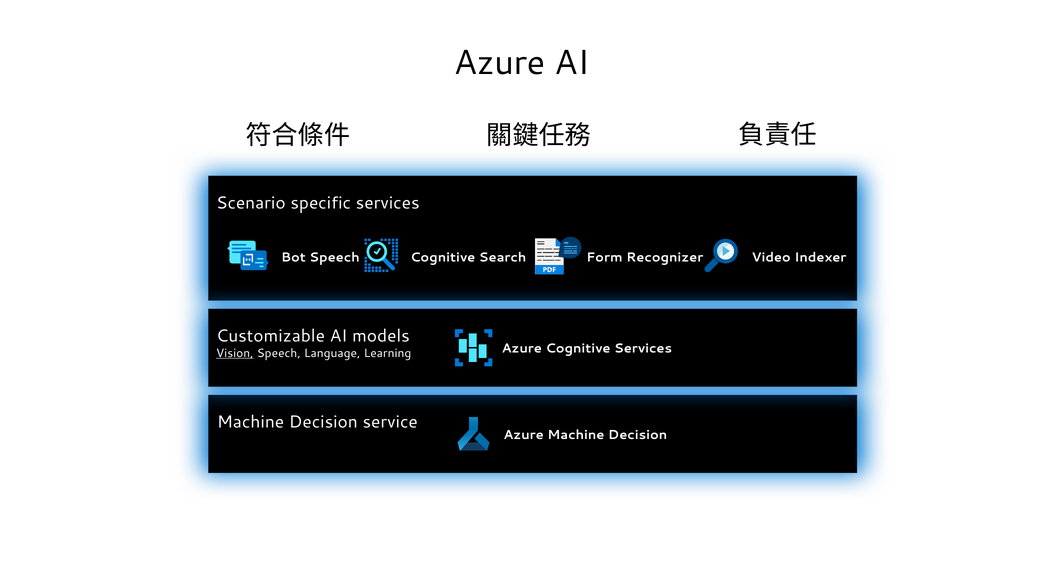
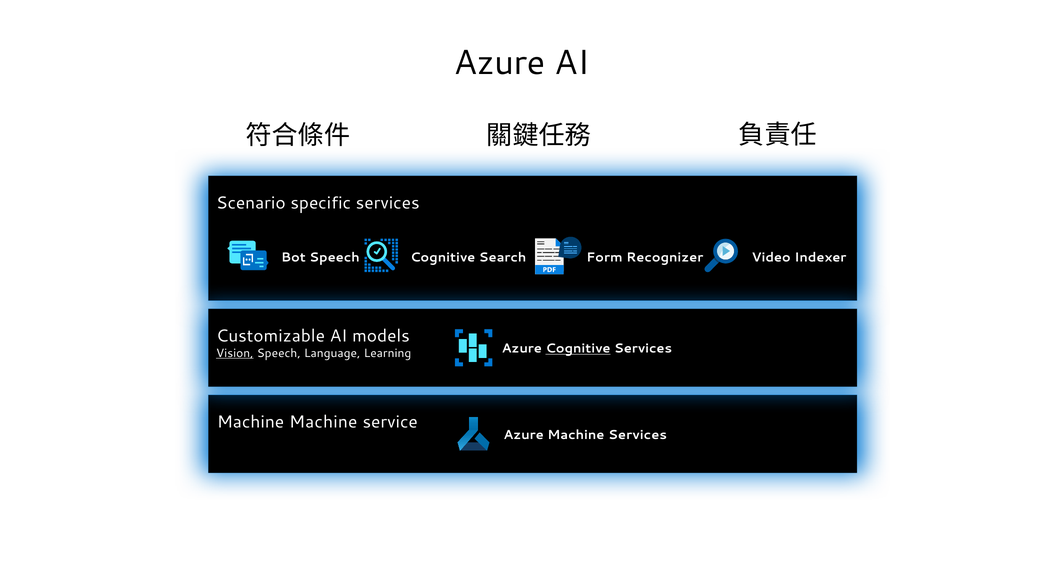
Cognitive at (578, 348) underline: none -> present
Decision at (323, 422): Decision -> Machine
Azure Machine Decision: Decision -> Services
